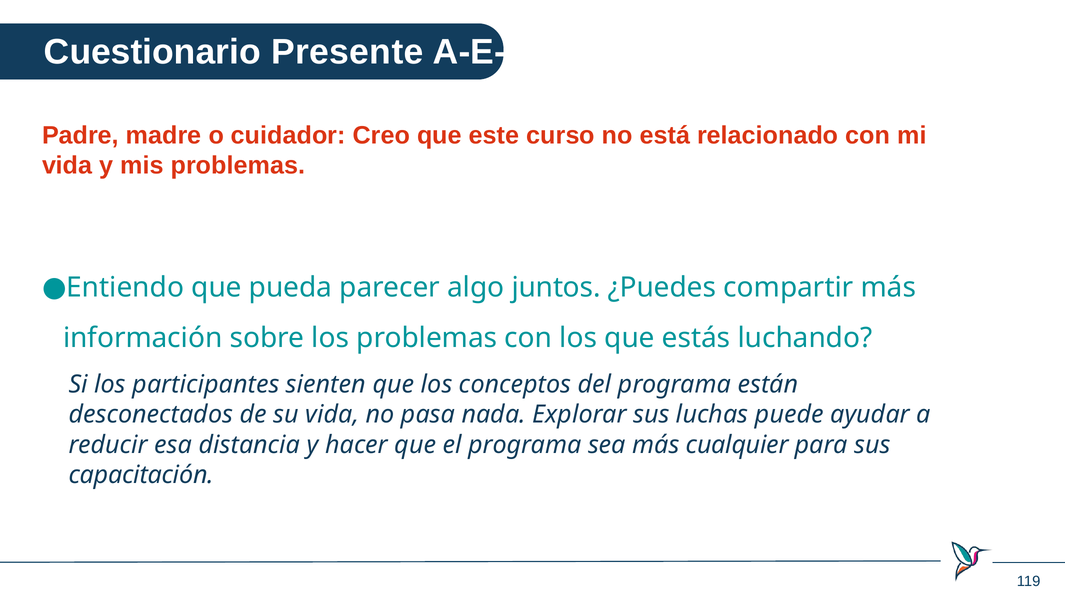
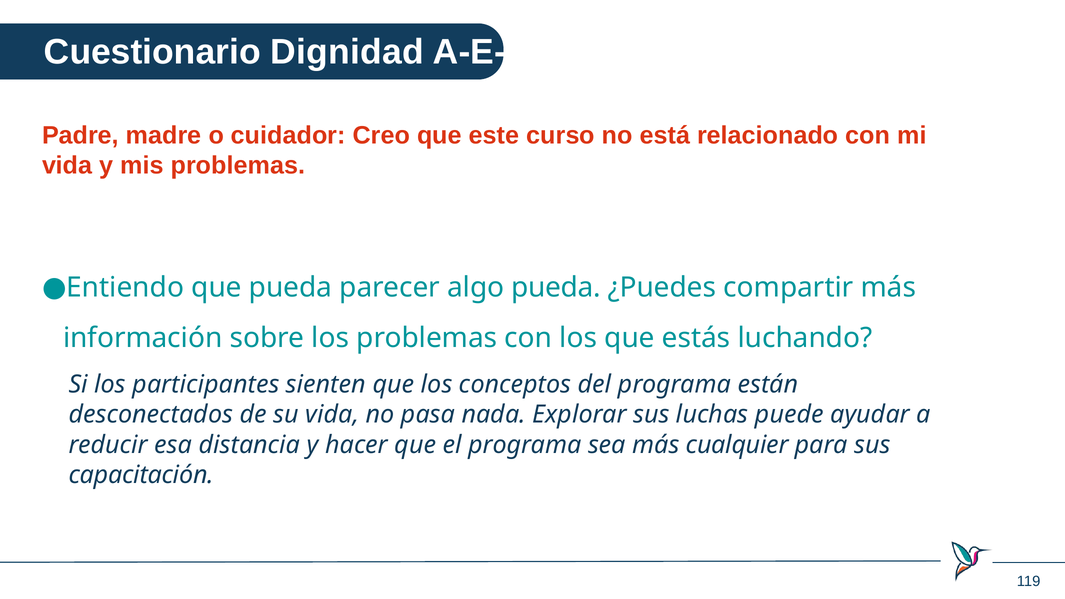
Presente: Presente -> Dignidad
algo juntos: juntos -> pueda
